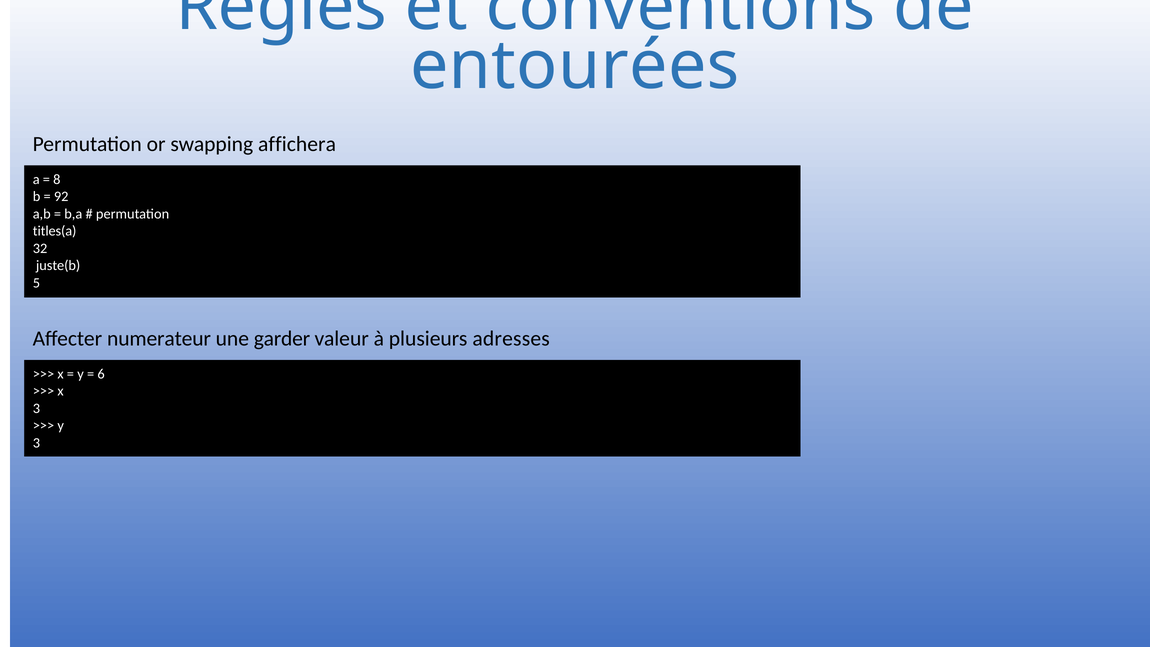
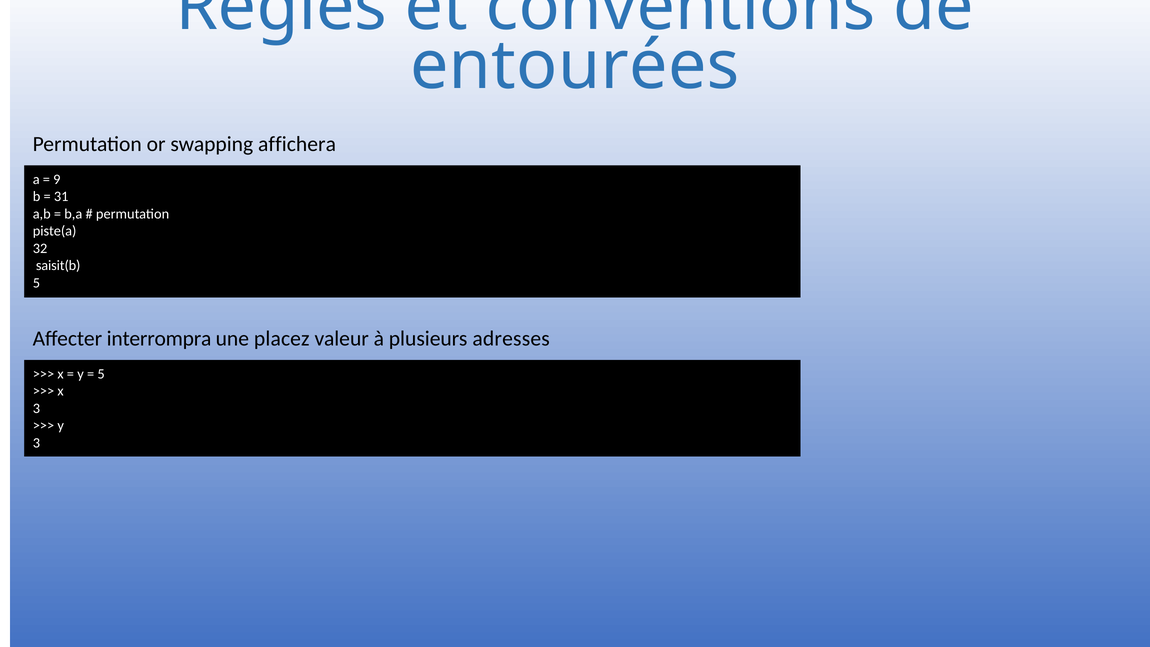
8: 8 -> 9
92: 92 -> 31
titles(a: titles(a -> piste(a
juste(b: juste(b -> saisit(b
numerateur: numerateur -> interrompra
garder: garder -> placez
6 at (101, 374): 6 -> 5
